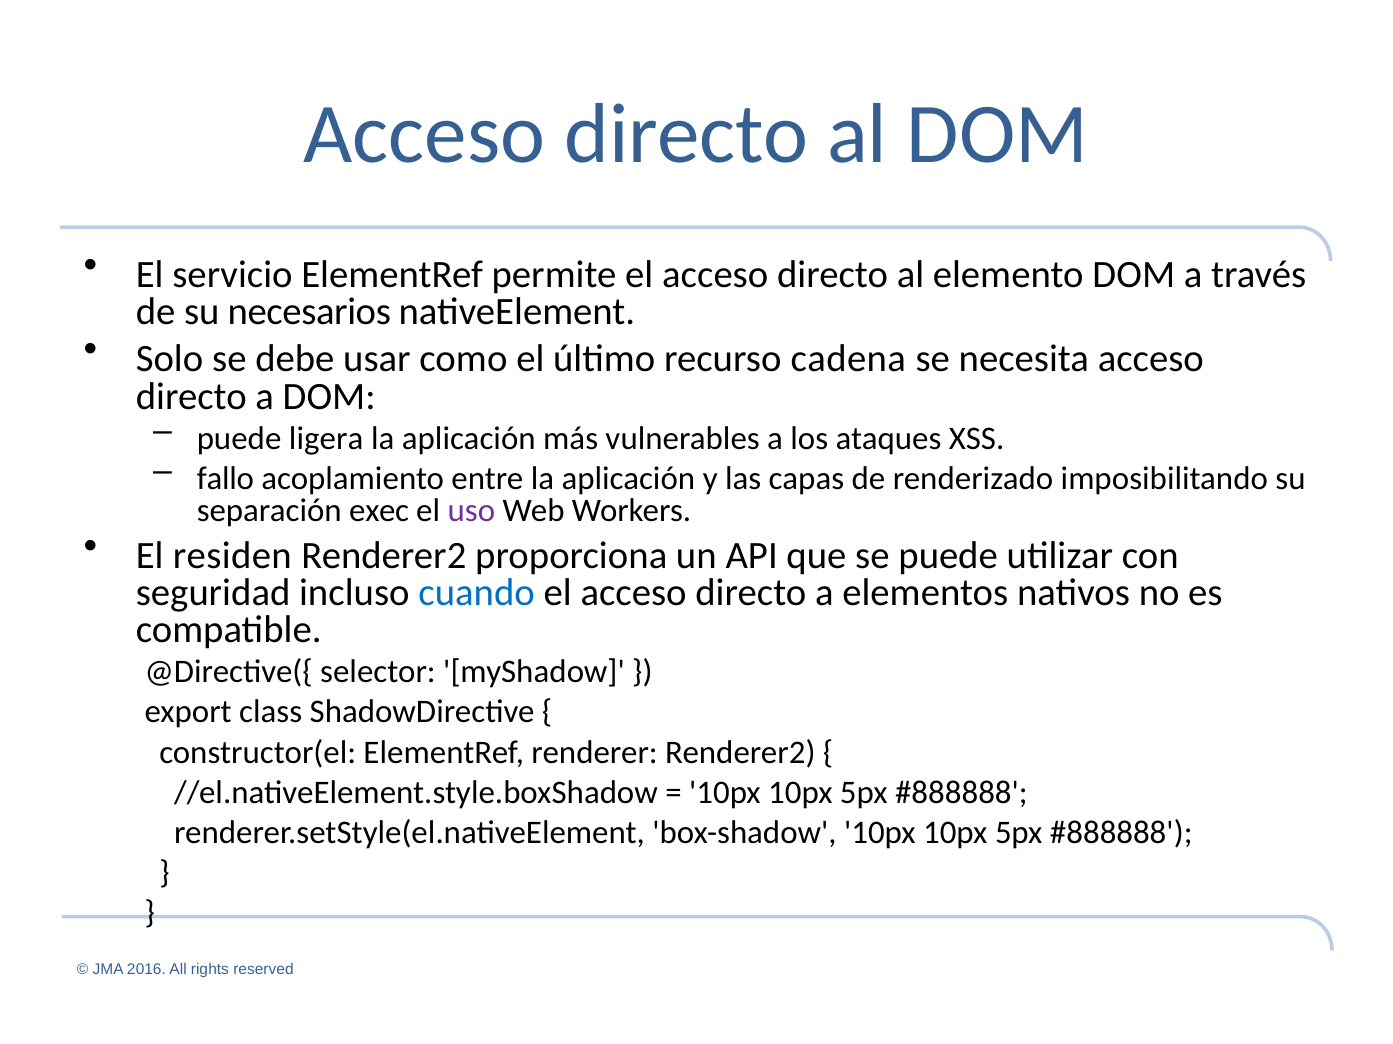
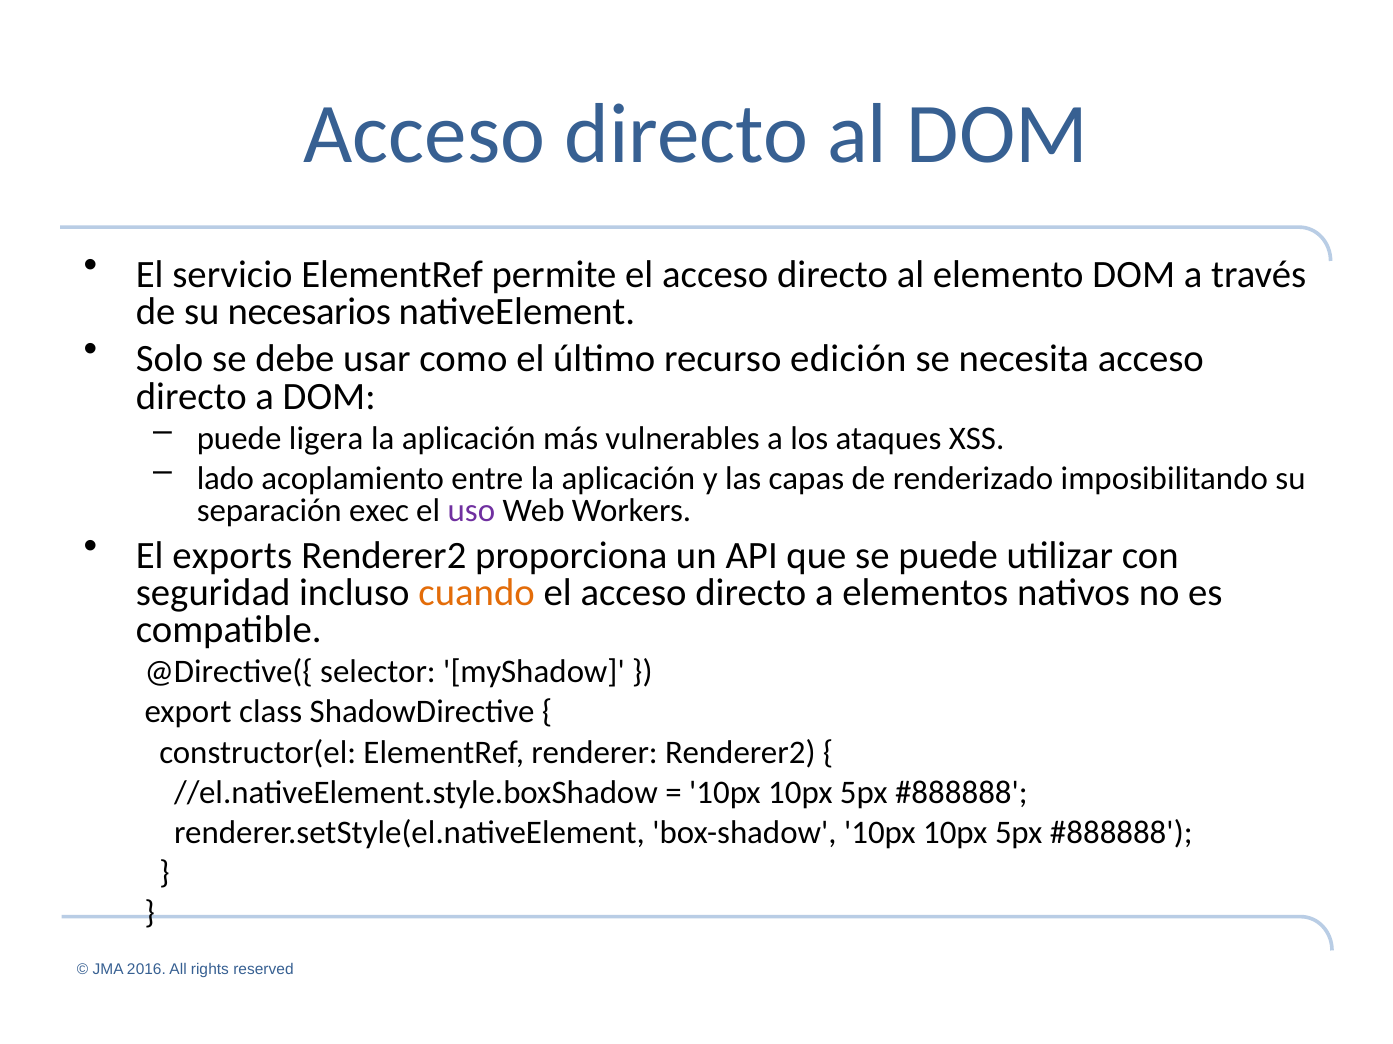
cadena: cadena -> edición
fallo: fallo -> lado
residen: residen -> exports
cuando colour: blue -> orange
